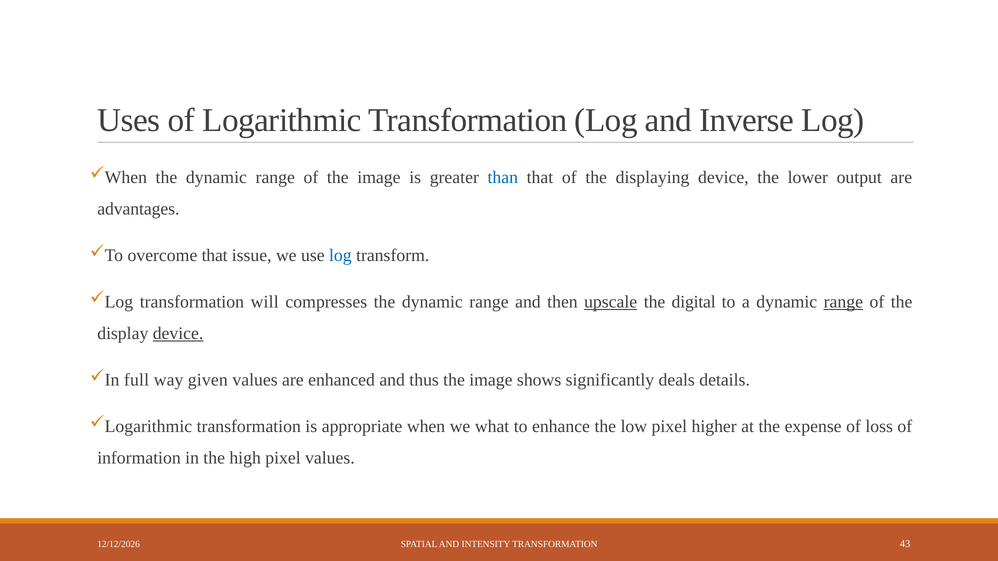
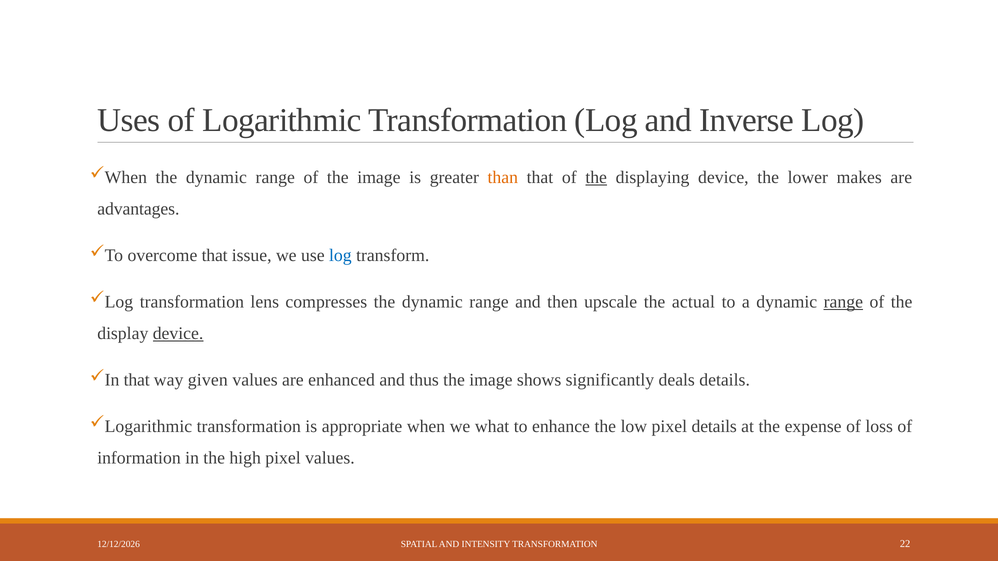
than colour: blue -> orange
the at (596, 177) underline: none -> present
output: output -> makes
will: will -> lens
upscale underline: present -> none
digital: digital -> actual
full at (137, 380): full -> that
pixel higher: higher -> details
43: 43 -> 22
